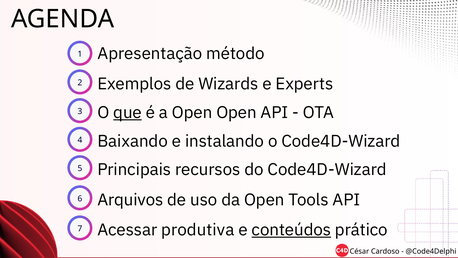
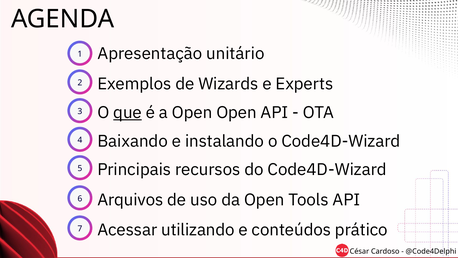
método: método -> unitário
produtiva: produtiva -> utilizando
conteúdos underline: present -> none
